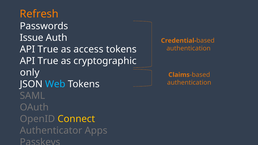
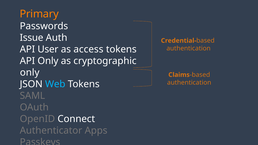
Refresh: Refresh -> Primary
True at (48, 49): True -> User
True at (48, 61): True -> Only
Connect colour: yellow -> white
